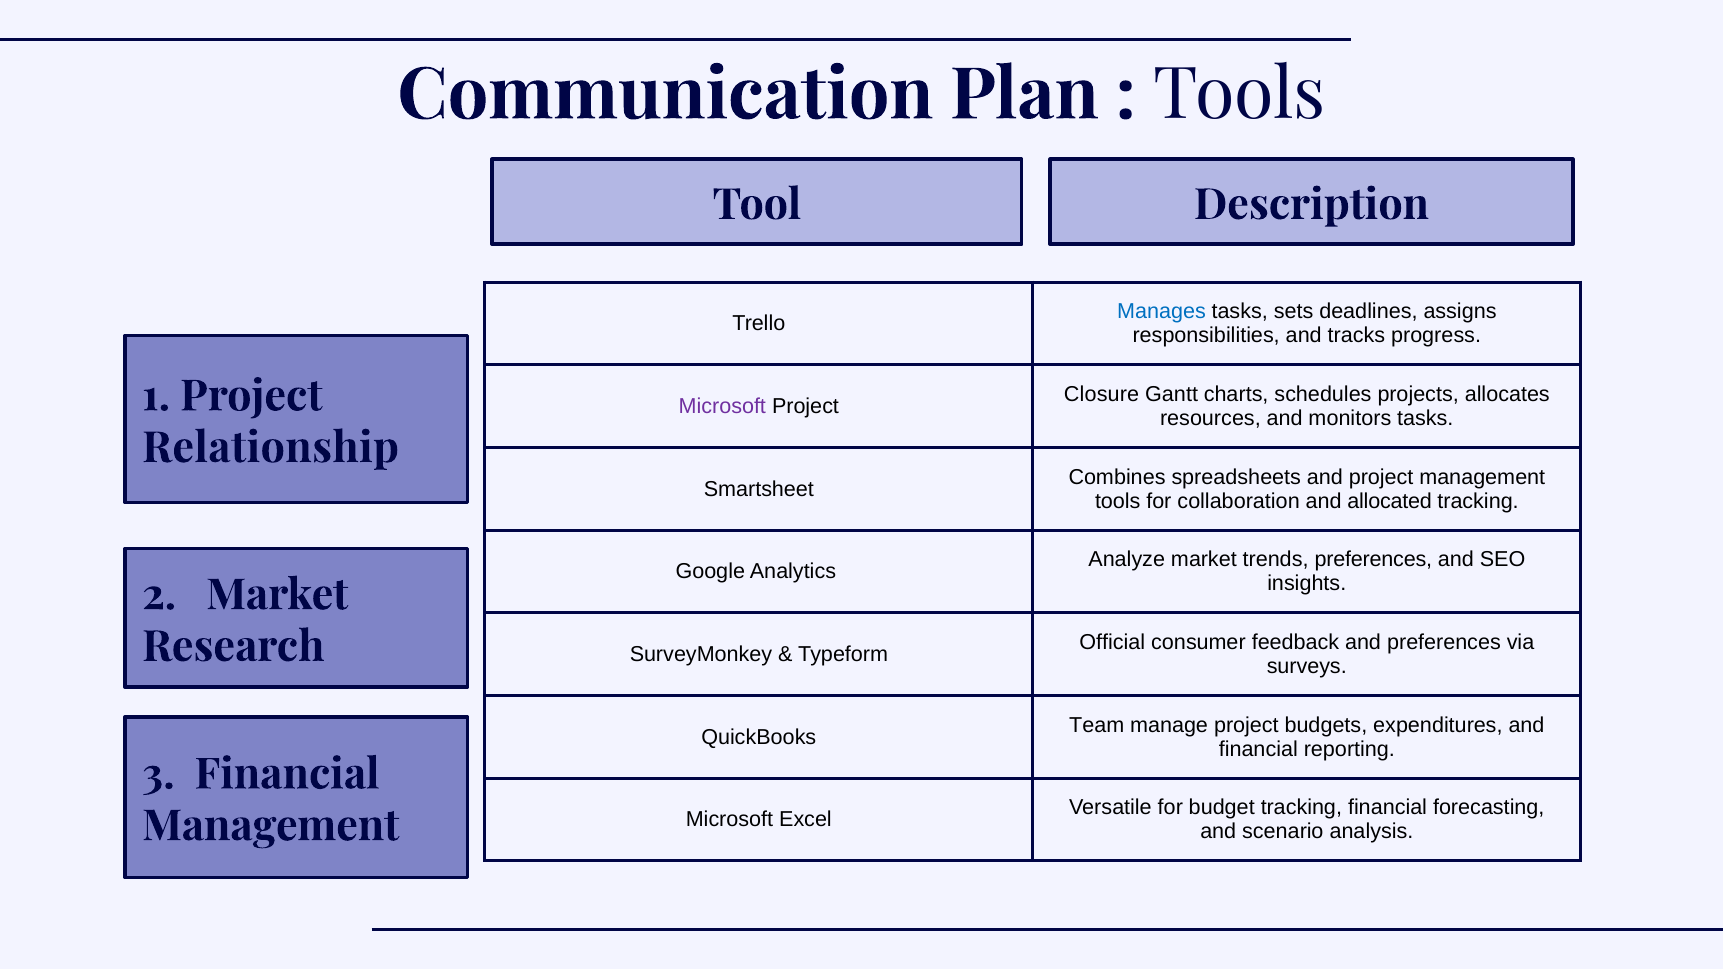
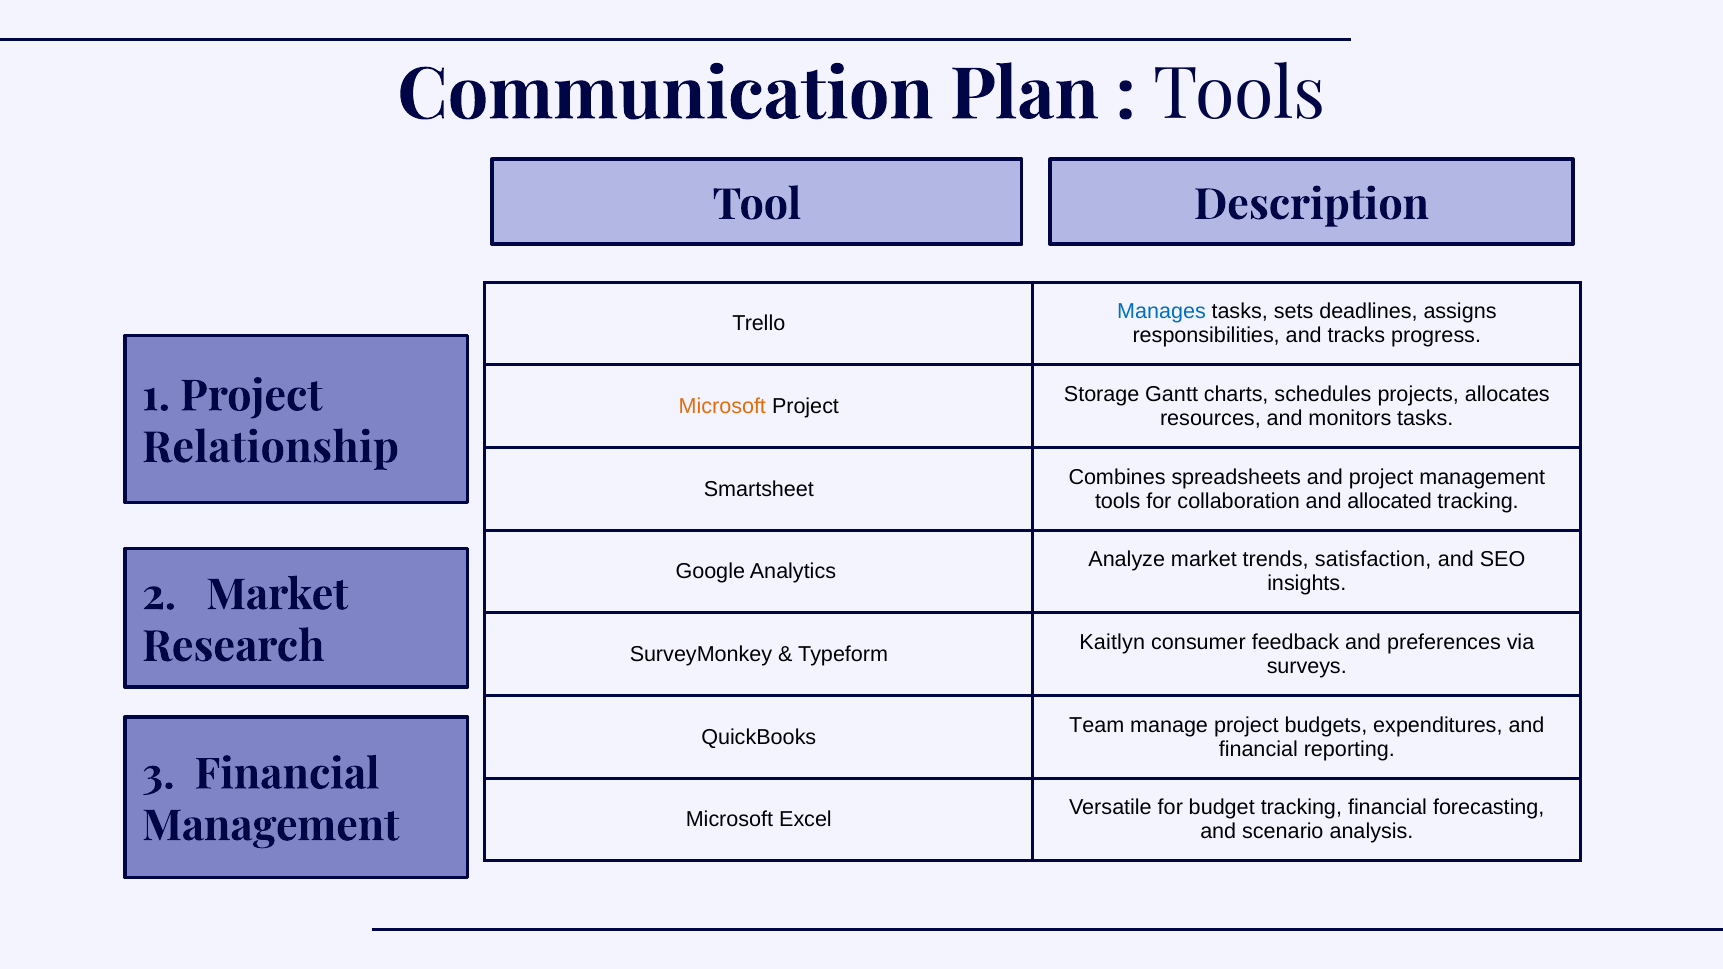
Closure: Closure -> Storage
Microsoft at (722, 407) colour: purple -> orange
trends preferences: preferences -> satisfaction
Official: Official -> Kaitlyn
